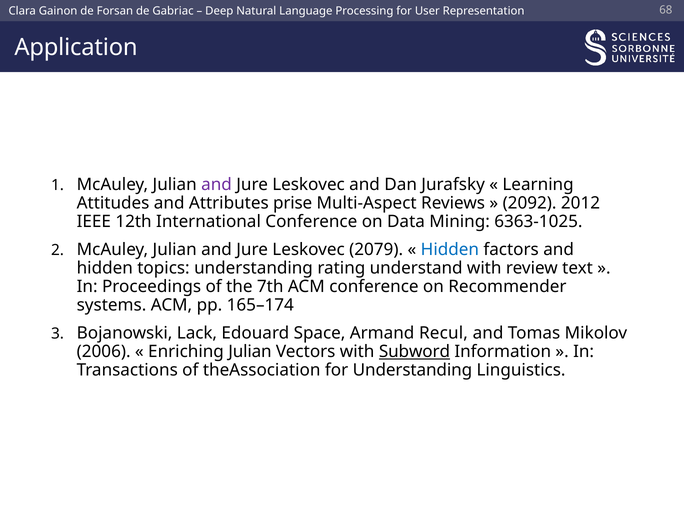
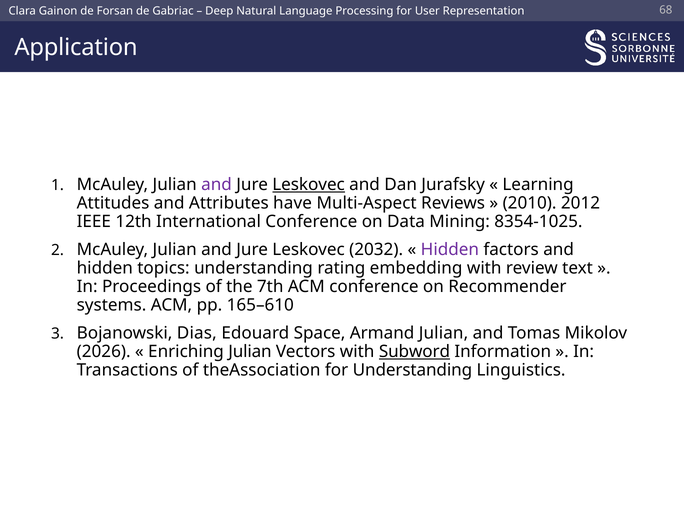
Leskovec at (309, 185) underline: none -> present
prise: prise -> have
2092: 2092 -> 2010
6363-1025: 6363-1025 -> 8354-1025
2079: 2079 -> 2032
Hidden at (450, 250) colour: blue -> purple
understand: understand -> embedding
165–174: 165–174 -> 165–610
Lack: Lack -> Dias
Armand Recul: Recul -> Julian
2006: 2006 -> 2026
